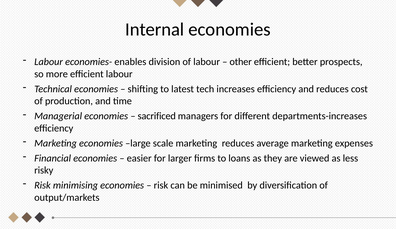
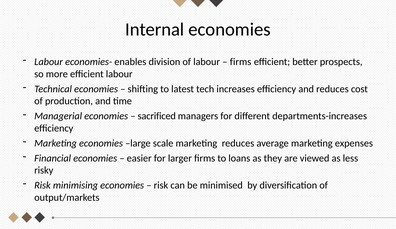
other at (241, 62): other -> firms
